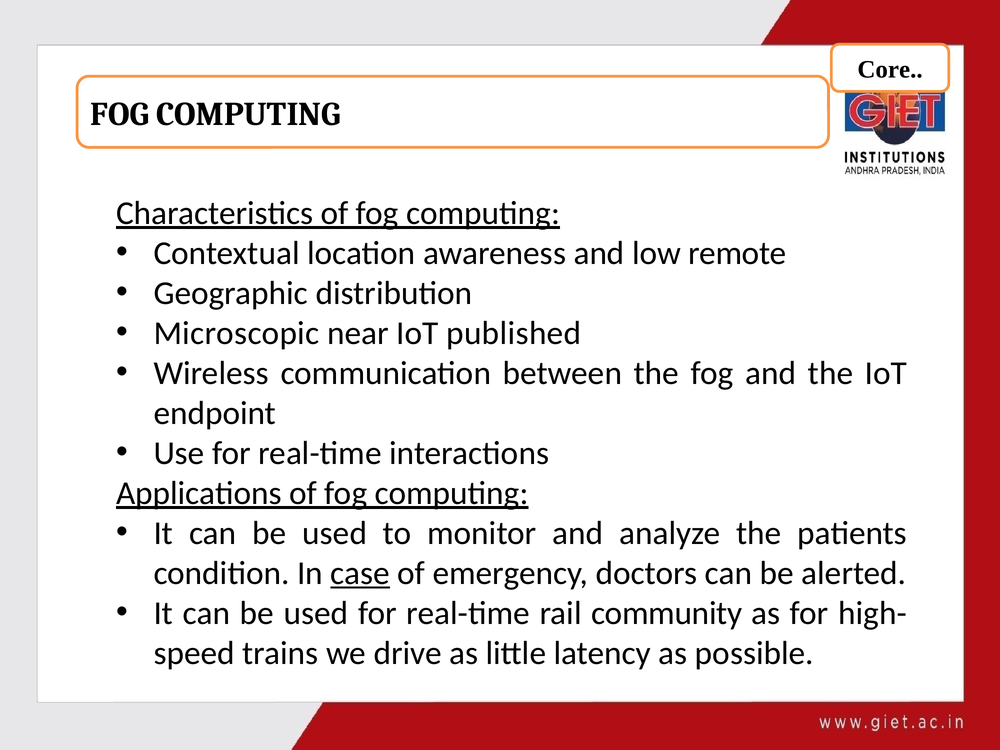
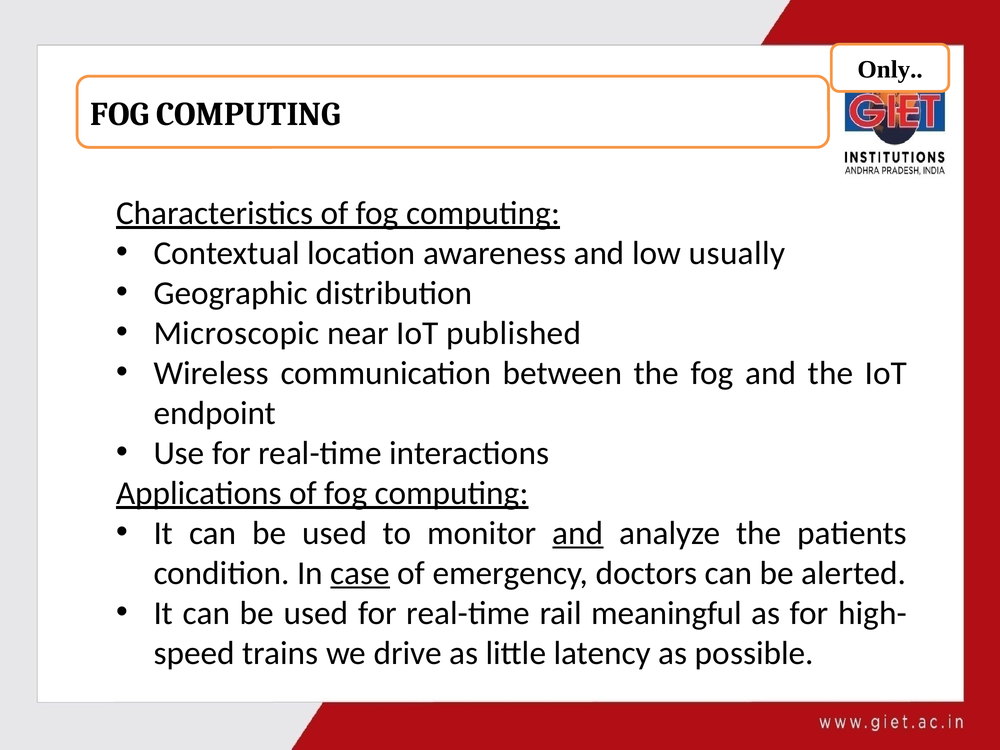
Core: Core -> Only
remote: remote -> usually
and at (578, 533) underline: none -> present
community: community -> meaningful
